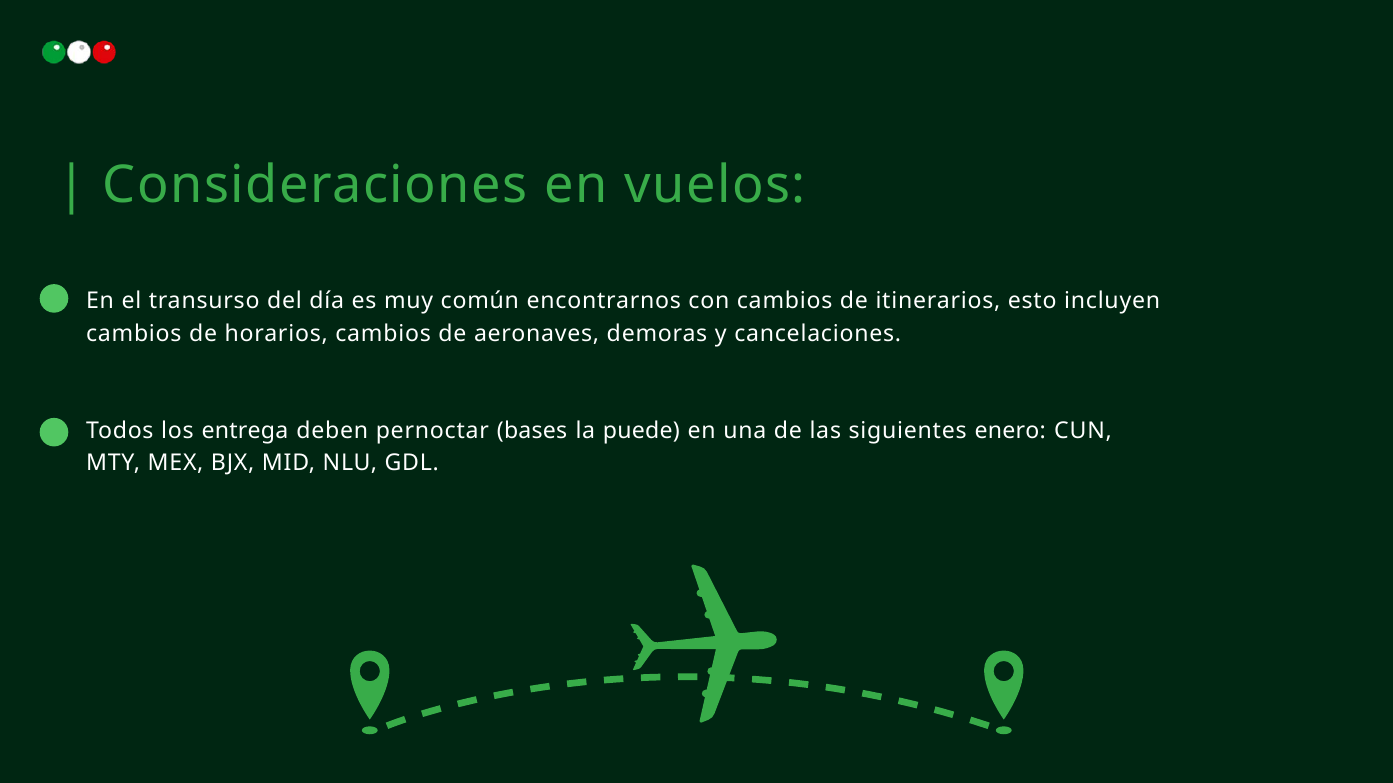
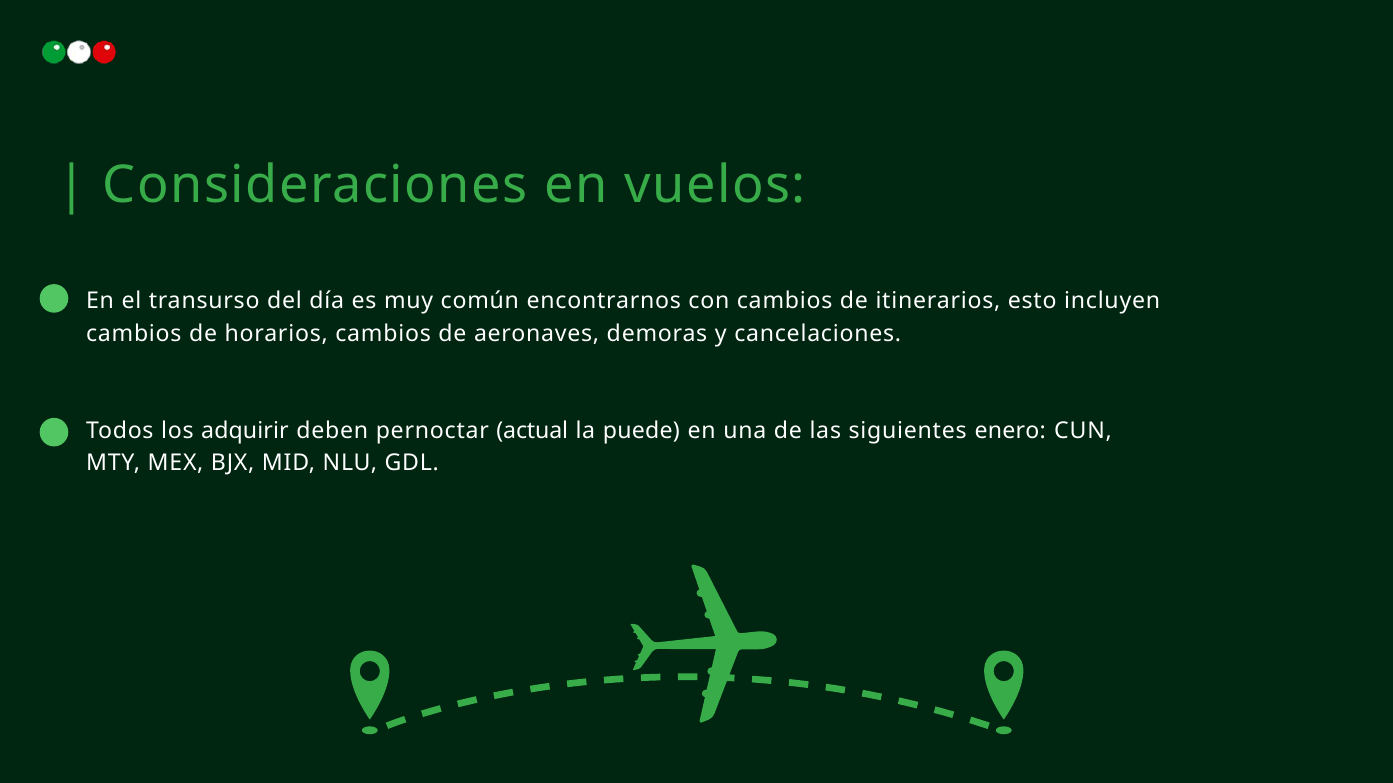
entrega: entrega -> adquirir
bases: bases -> actual
